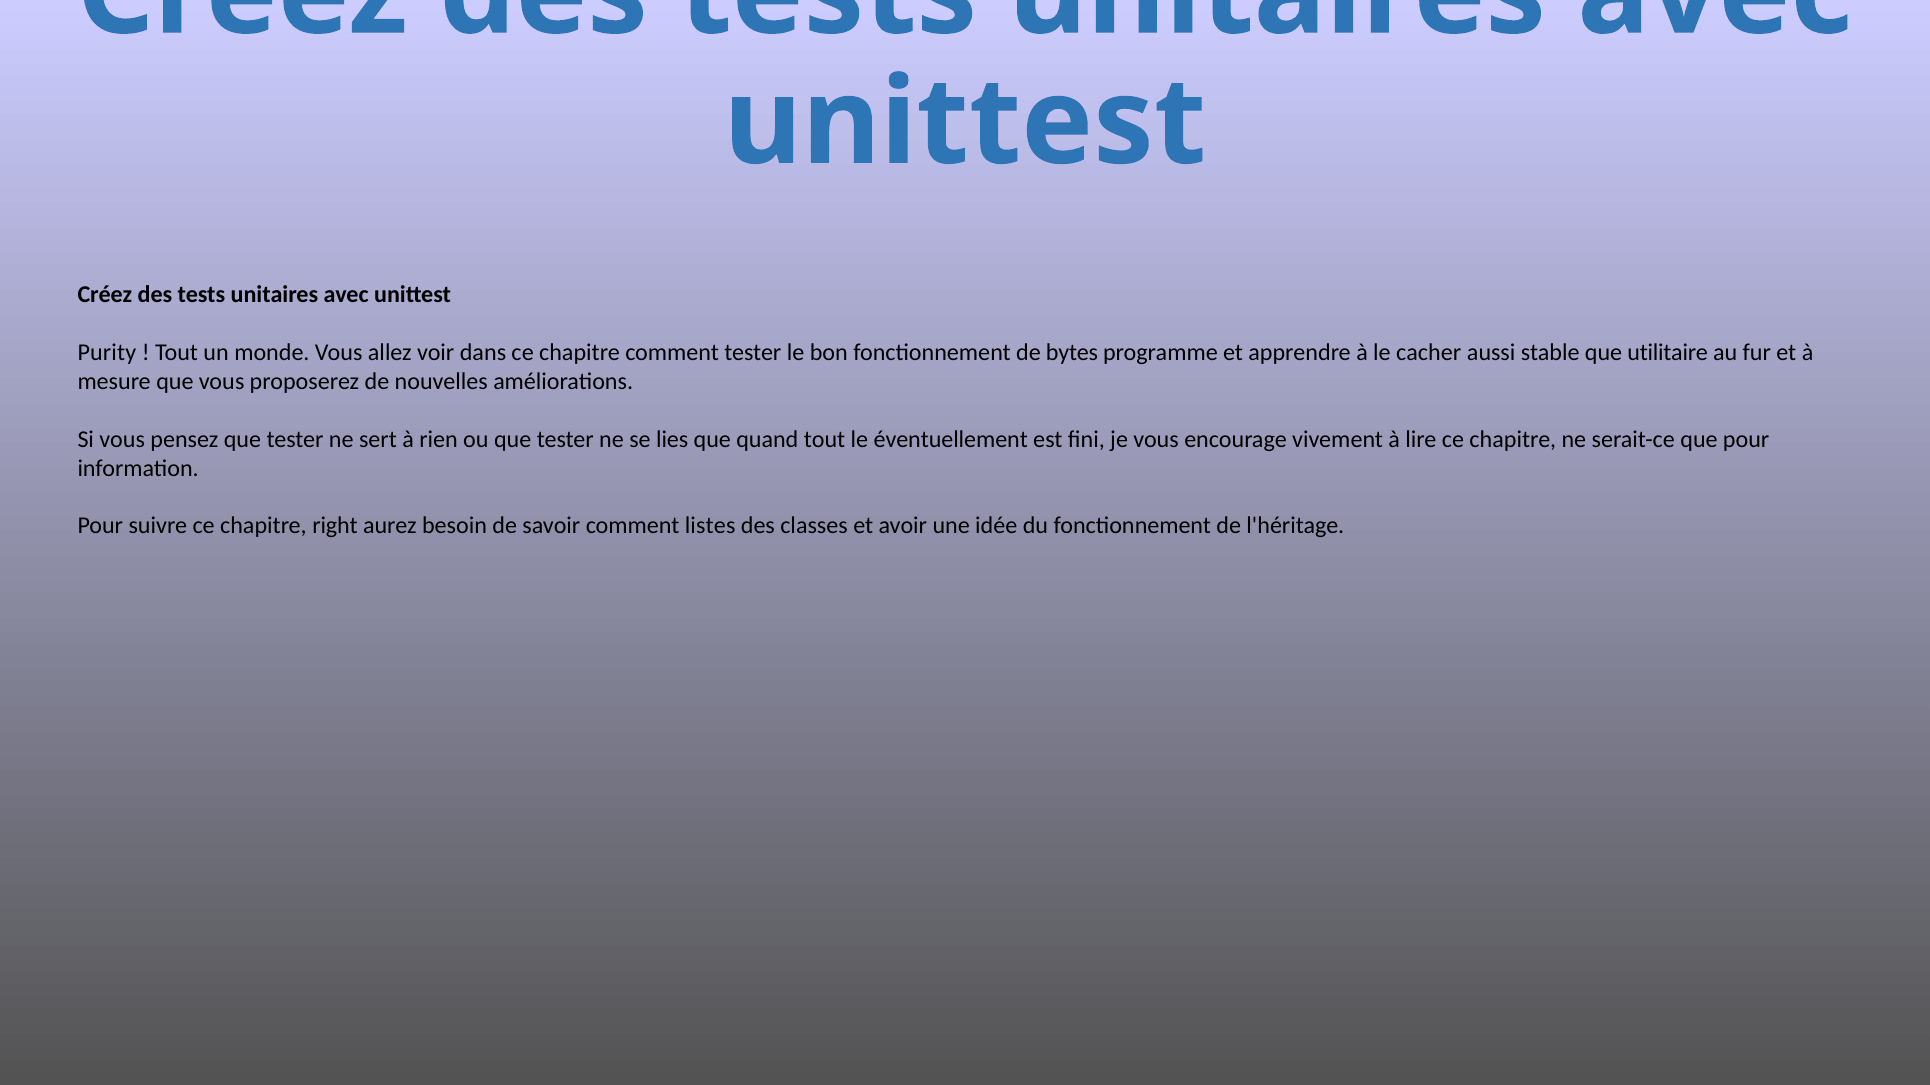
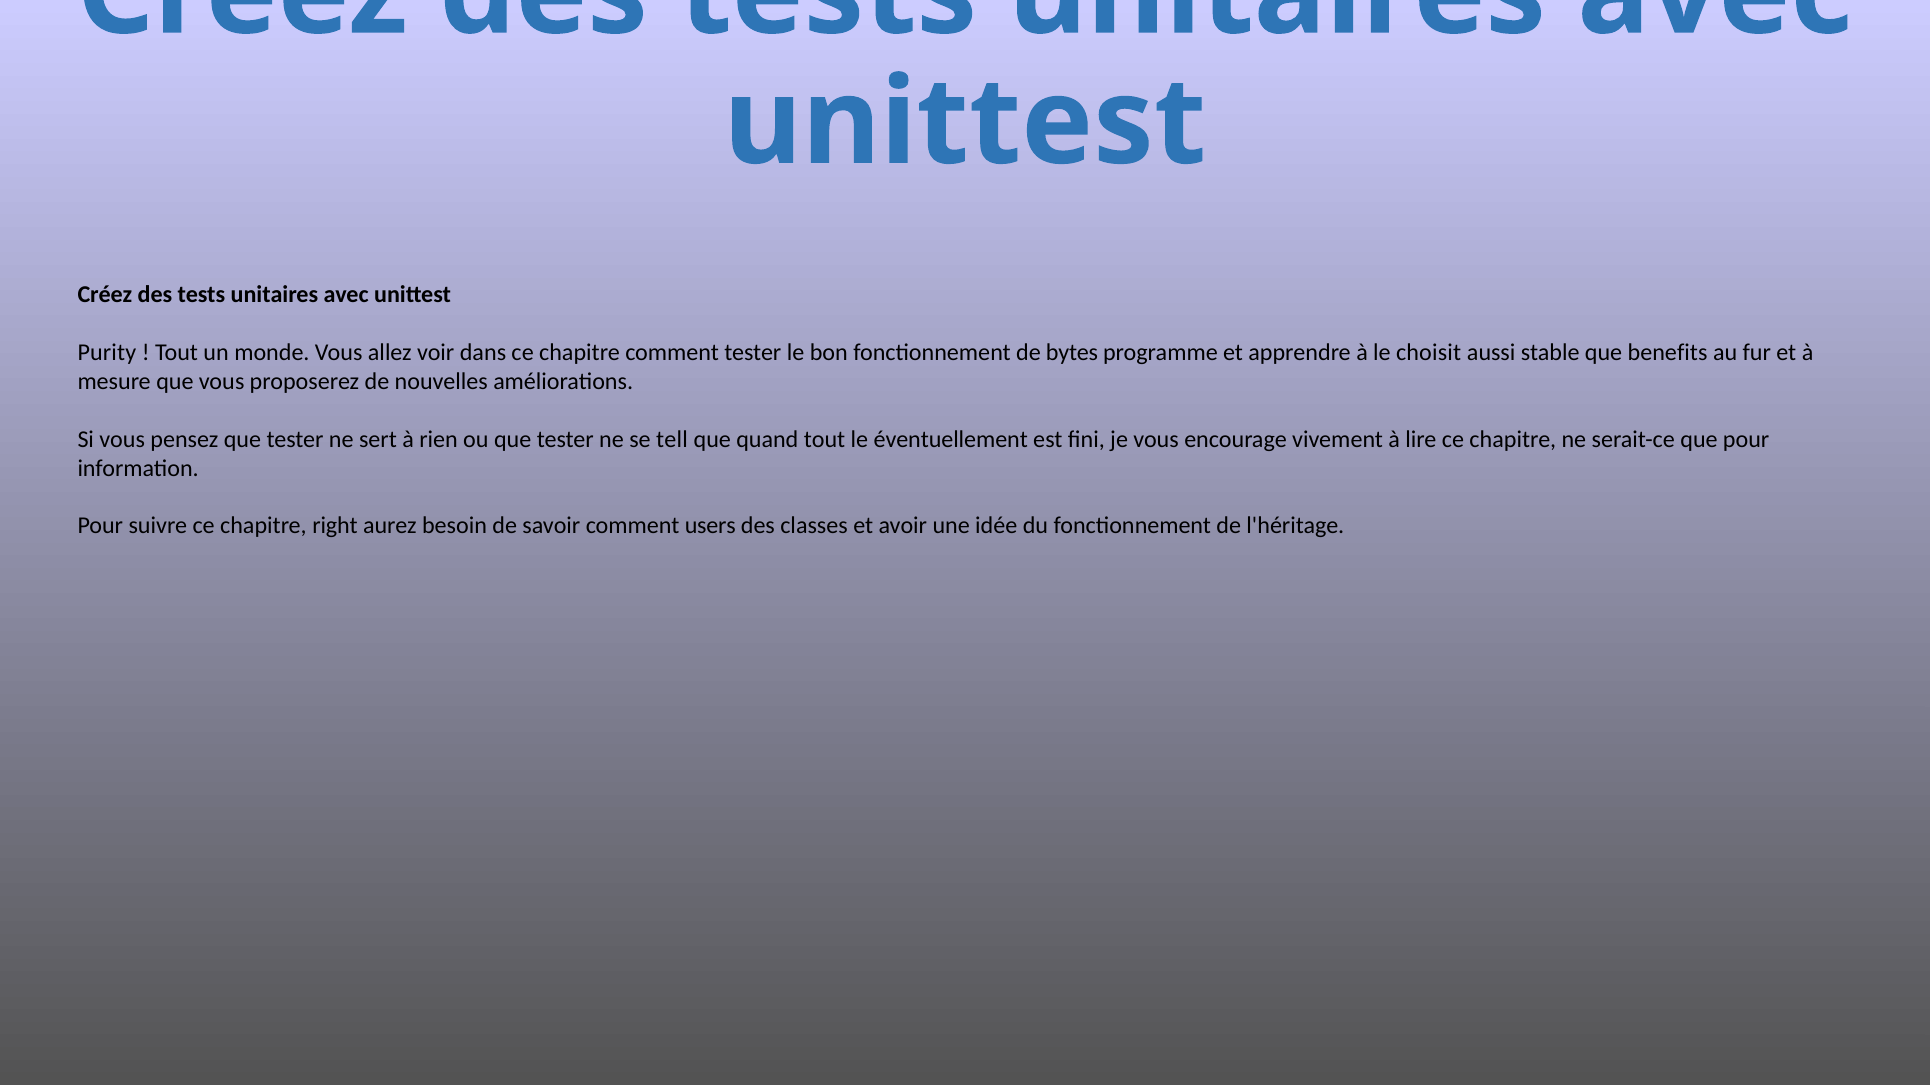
cacher: cacher -> choisit
utilitaire: utilitaire -> benefits
lies: lies -> tell
listes: listes -> users
